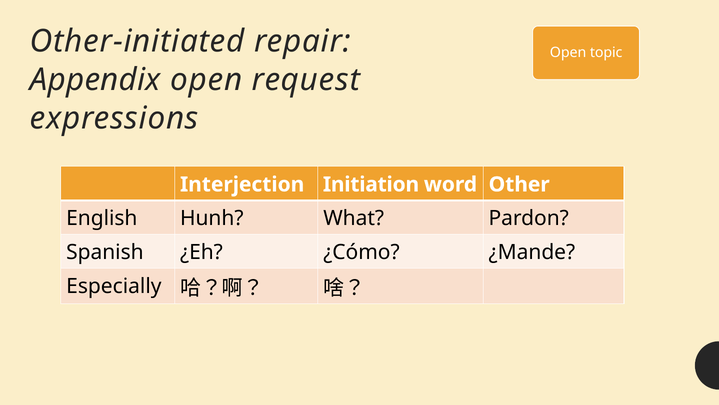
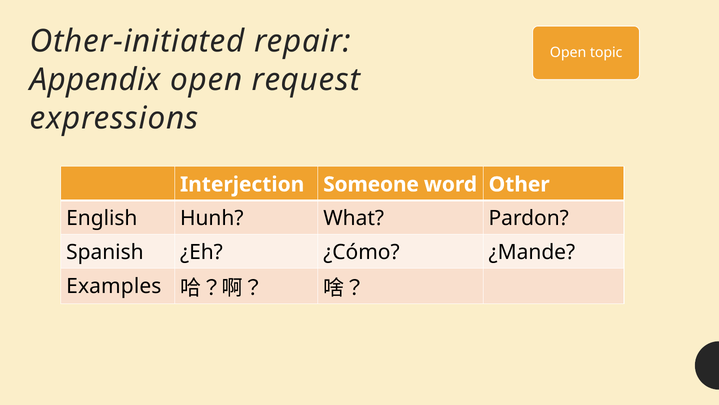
Initiation: Initiation -> Someone
Especially: Especially -> Examples
